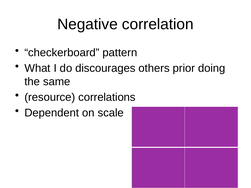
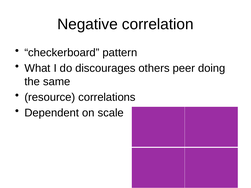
prior: prior -> peer
